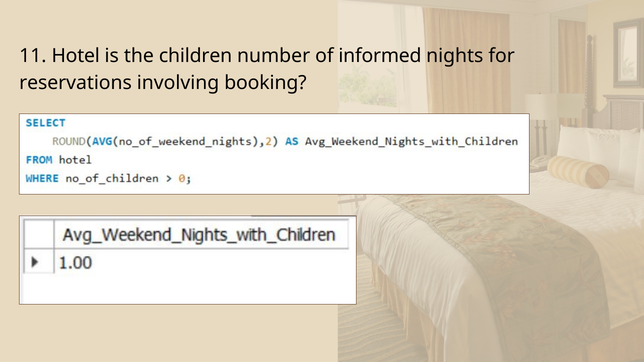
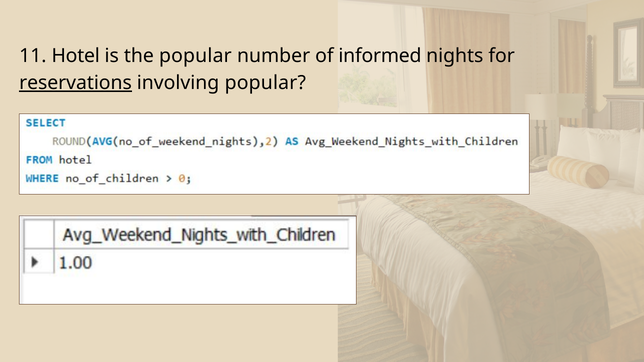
the children: children -> popular
reservations underline: none -> present
involving booking: booking -> popular
